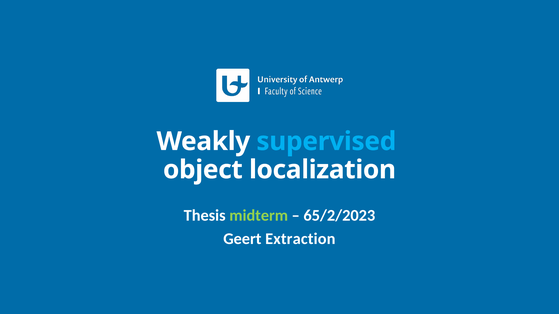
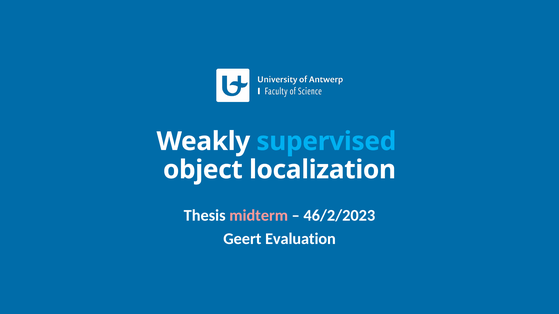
midterm colour: light green -> pink
65/2/2023: 65/2/2023 -> 46/2/2023
Extraction: Extraction -> Evaluation
